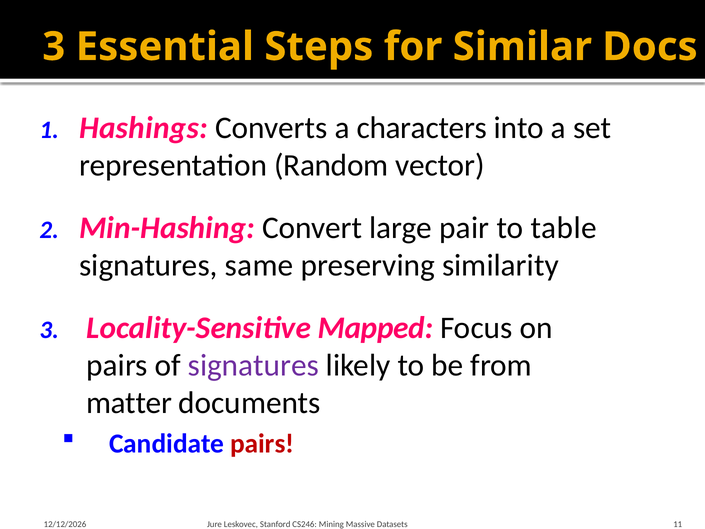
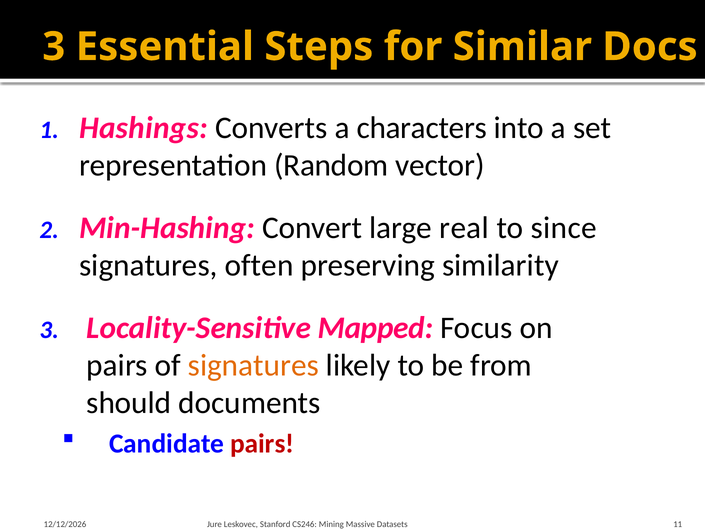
pair: pair -> real
table: table -> since
same: same -> often
signatures at (253, 365) colour: purple -> orange
matter: matter -> should
